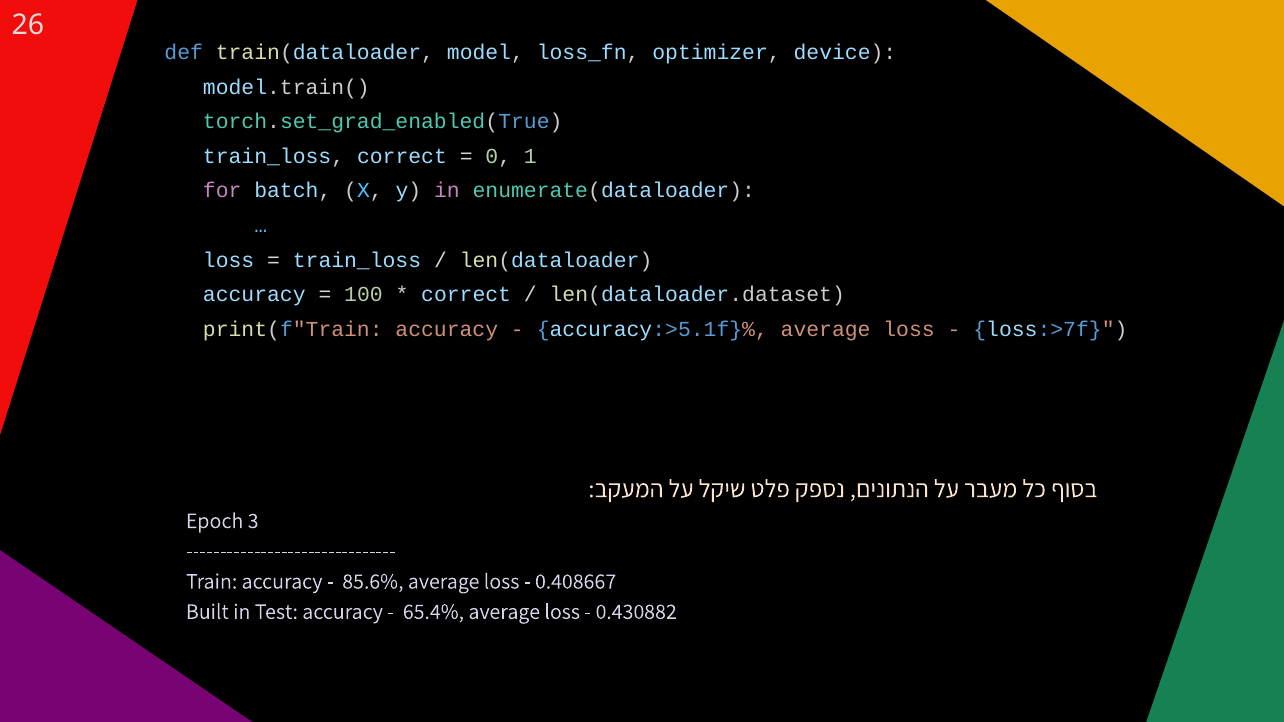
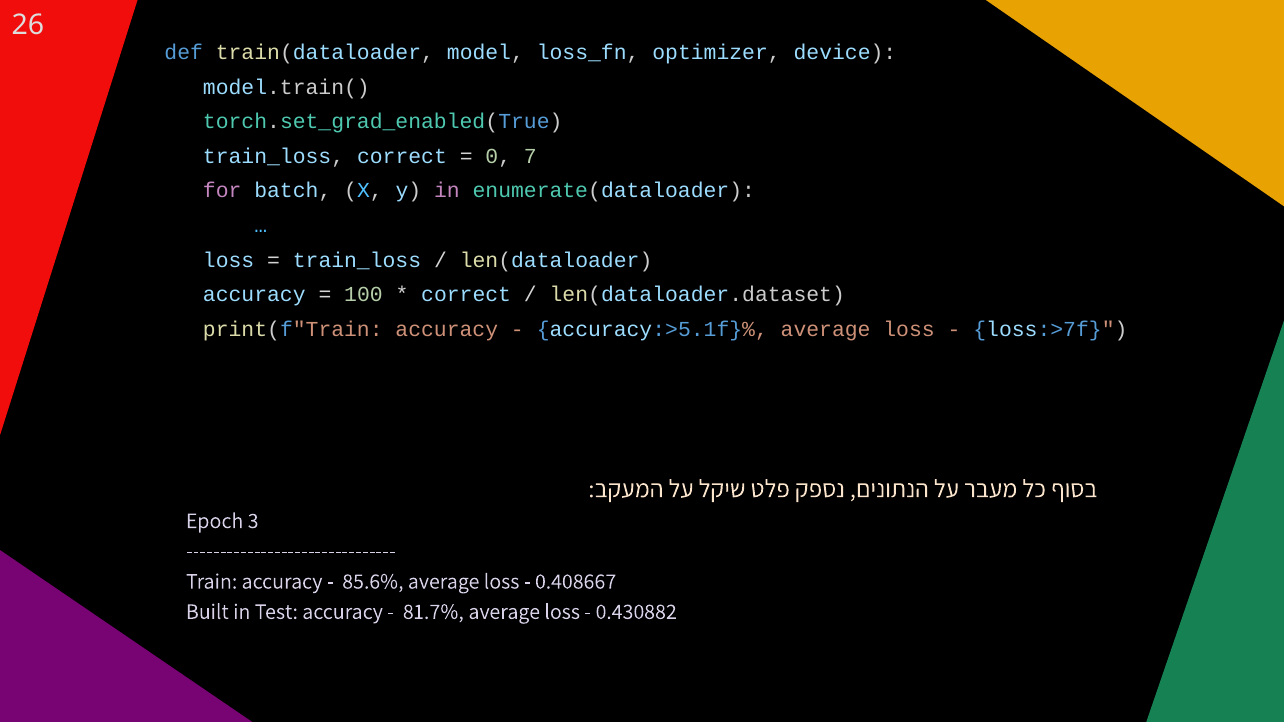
1: 1 -> 7
65.4%: 65.4% -> 81.7%
